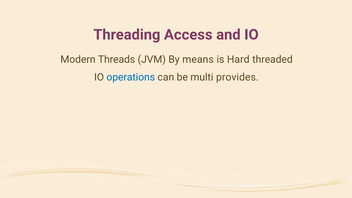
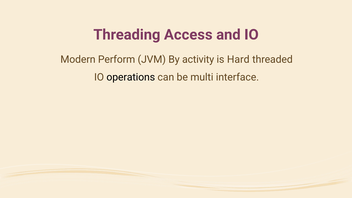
Threads: Threads -> Perform
means: means -> activity
operations colour: blue -> black
provides: provides -> interface
